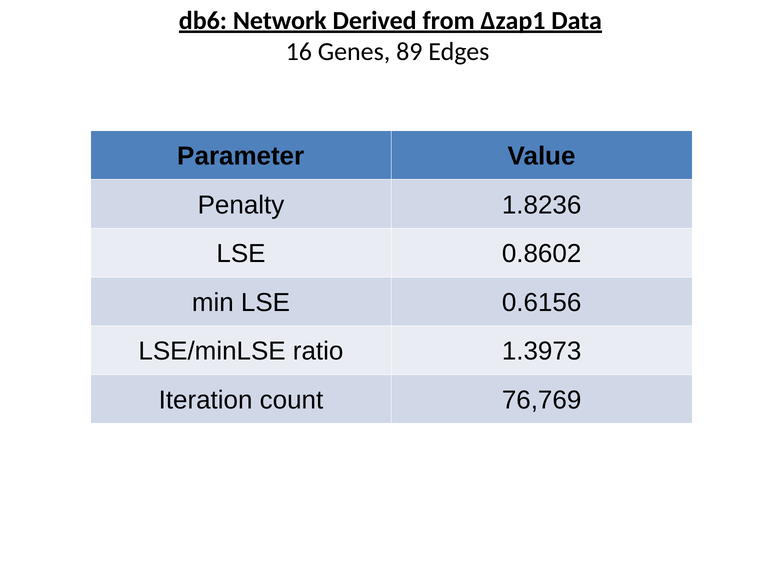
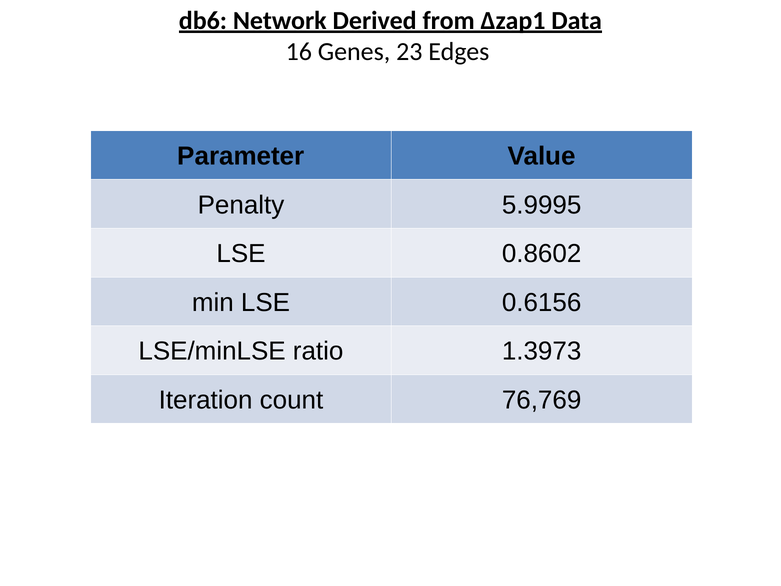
89: 89 -> 23
1.8236: 1.8236 -> 5.9995
